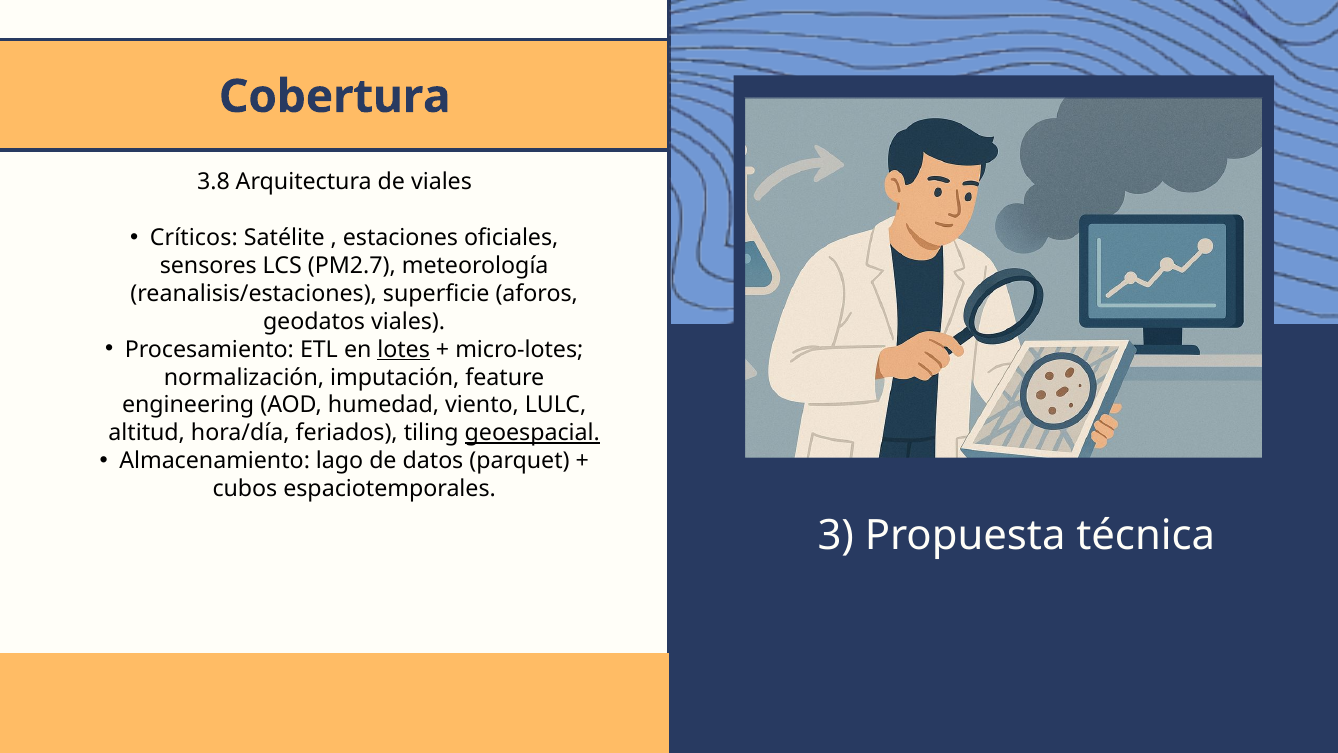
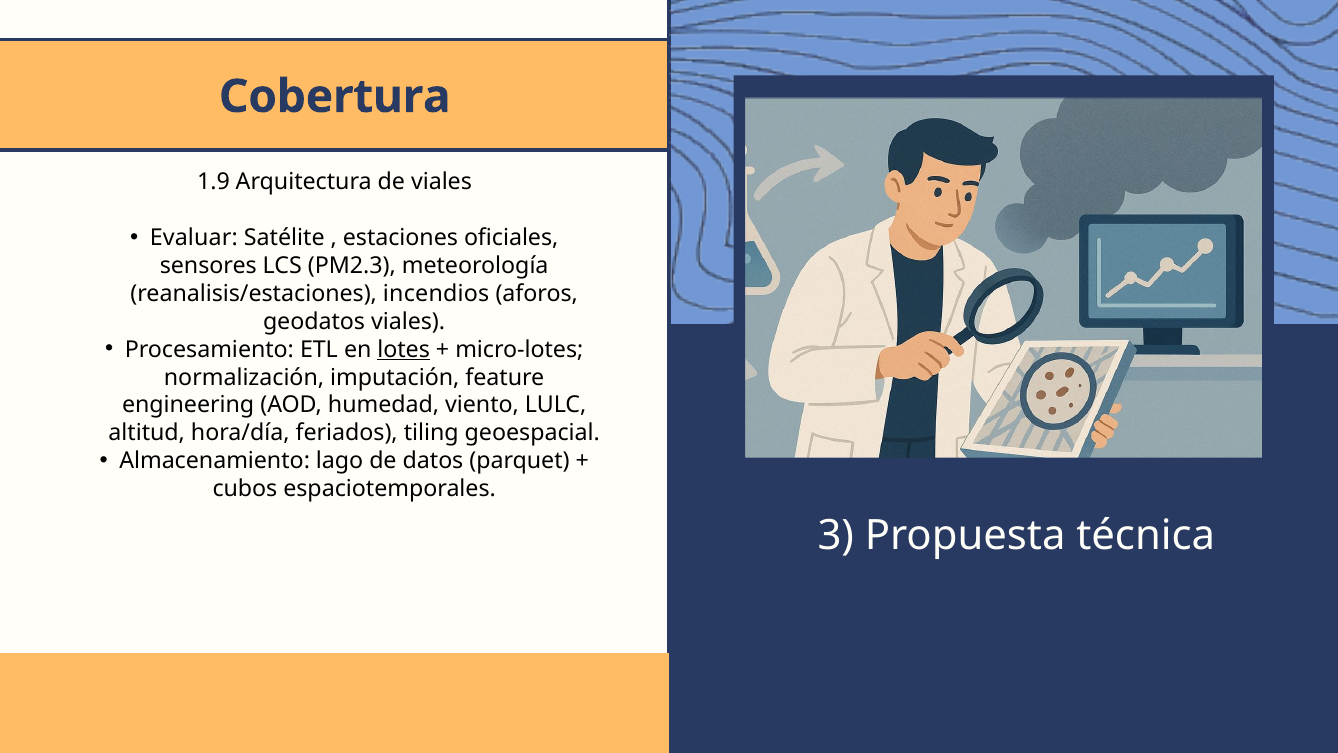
3.8: 3.8 -> 1.9
Críticos: Críticos -> Evaluar
PM2.7: PM2.7 -> PM2.3
superficie: superficie -> incendios
geoespacial underline: present -> none
